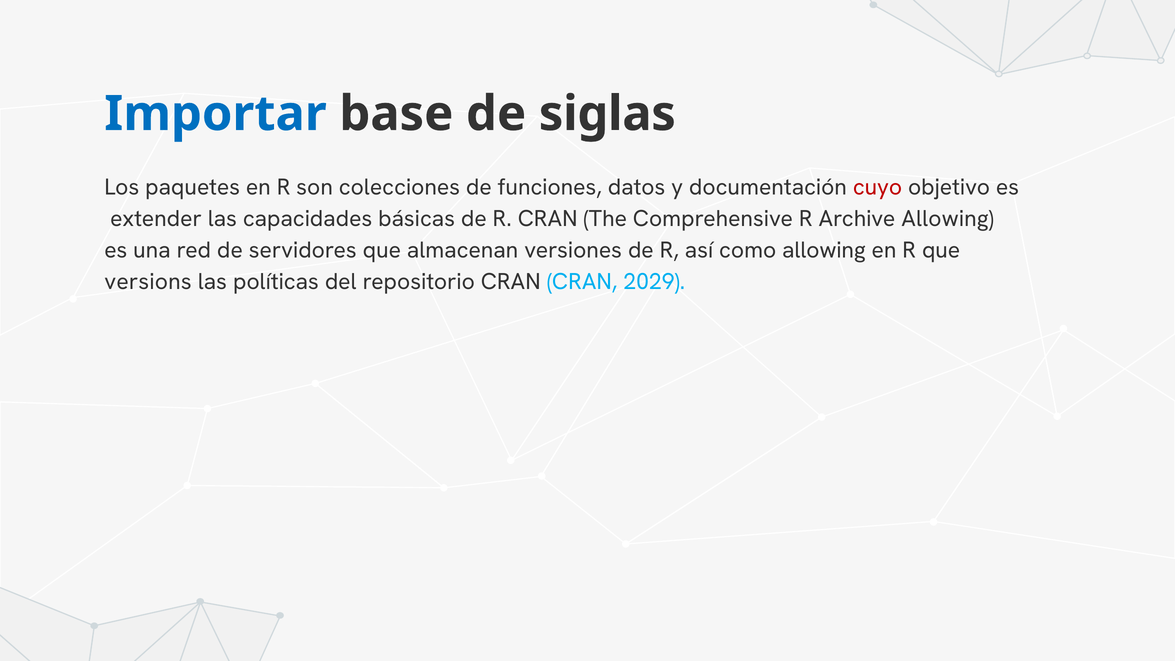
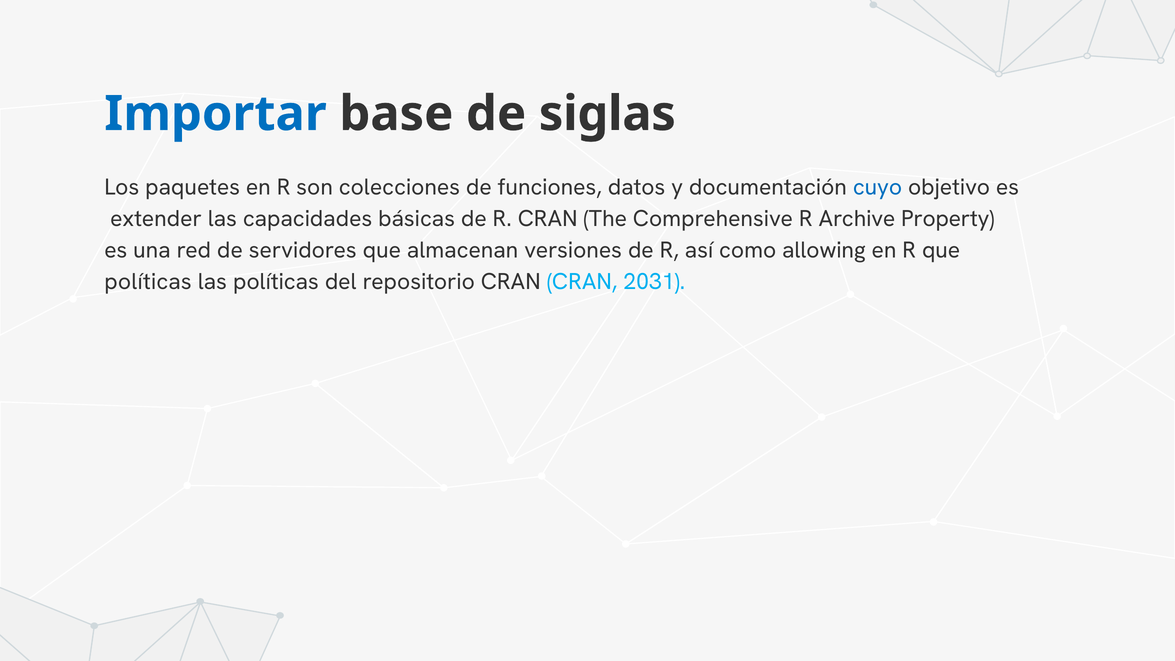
cuyo colour: red -> blue
Archive Allowing: Allowing -> Property
versions at (148, 282): versions -> políticas
2029: 2029 -> 2031
